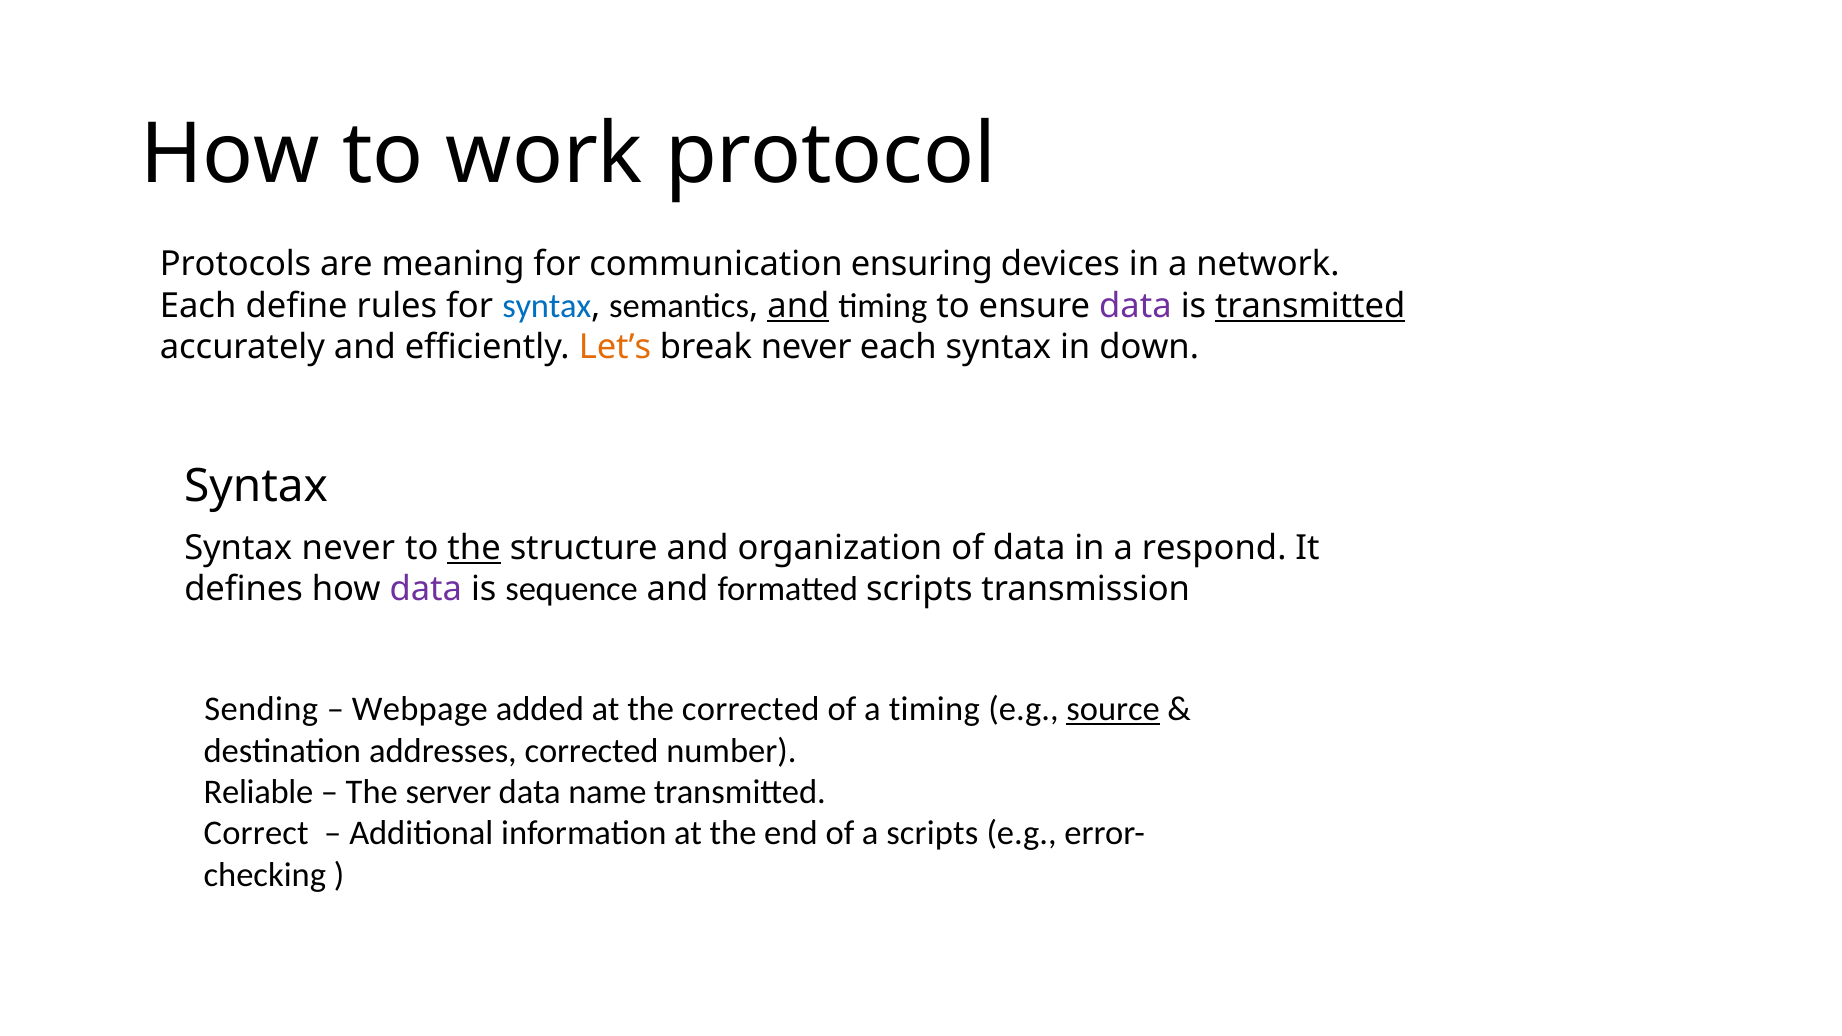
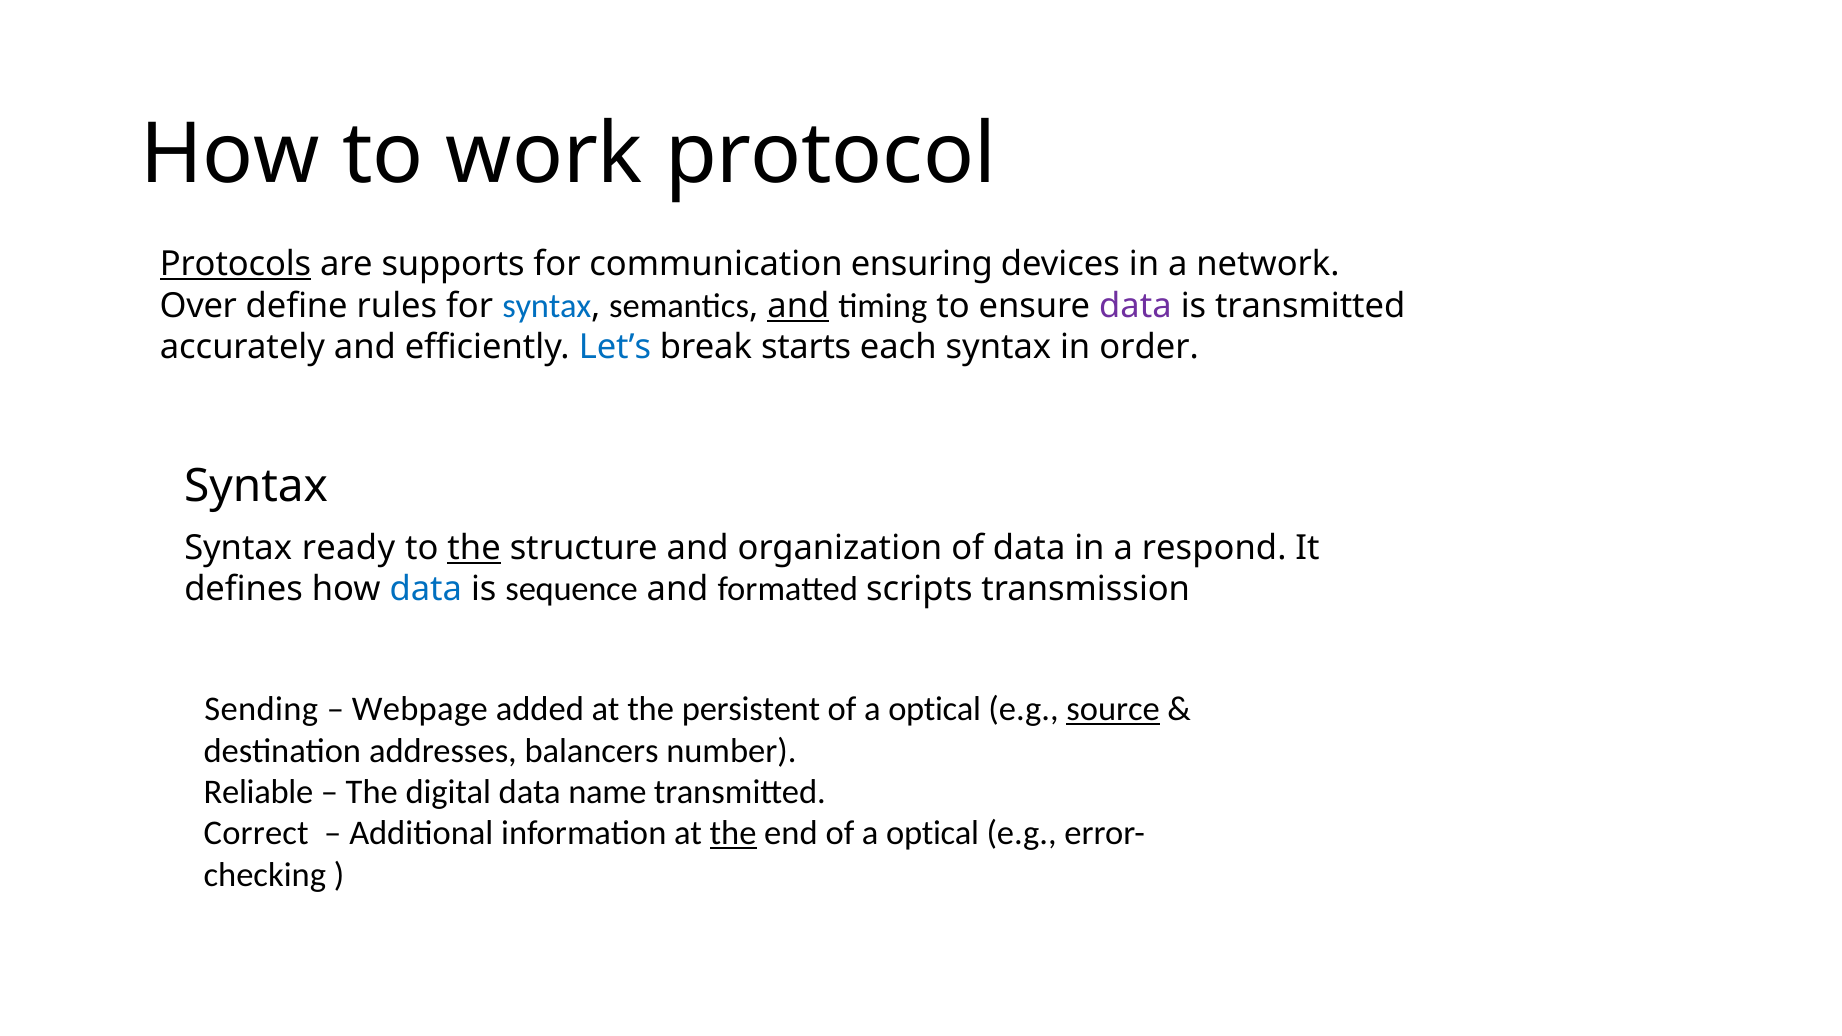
Protocols underline: none -> present
meaning: meaning -> supports
Each at (198, 306): Each -> Over
transmitted at (1310, 306) underline: present -> none
Let’s colour: orange -> blue
break never: never -> starts
down: down -> order
Syntax never: never -> ready
data at (426, 589) colour: purple -> blue
the corrected: corrected -> persistent
timing at (934, 709): timing -> optical
addresses corrected: corrected -> balancers
server: server -> digital
the at (733, 834) underline: none -> present
end of a scripts: scripts -> optical
